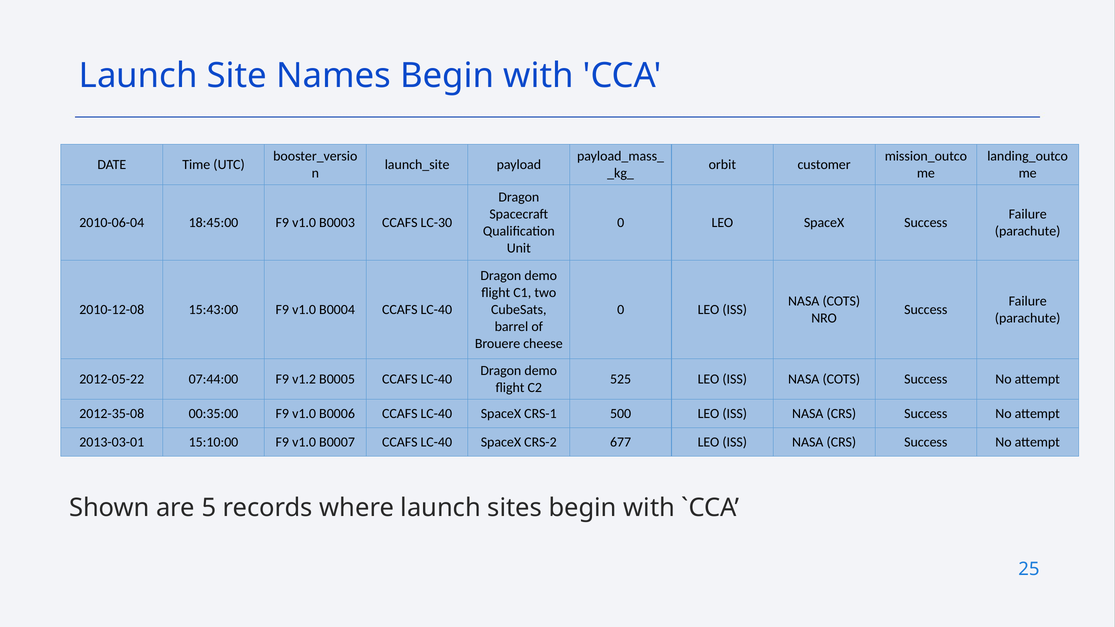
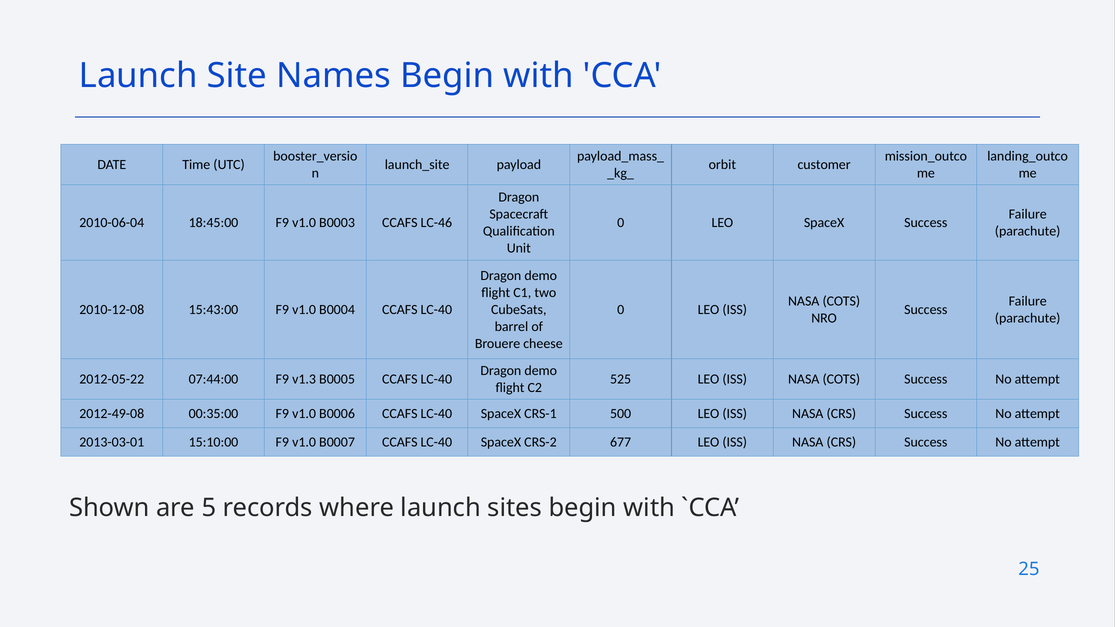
LC-30: LC-30 -> LC-46
v1.2: v1.2 -> v1.3
2012-35-08: 2012-35-08 -> 2012-49-08
